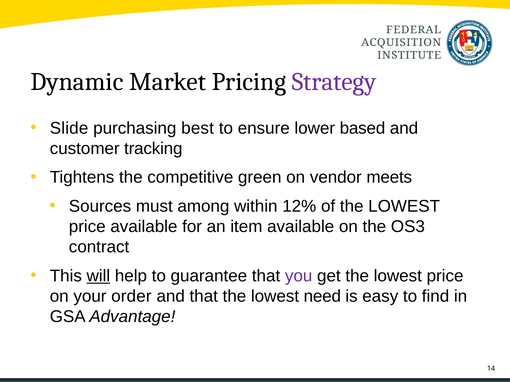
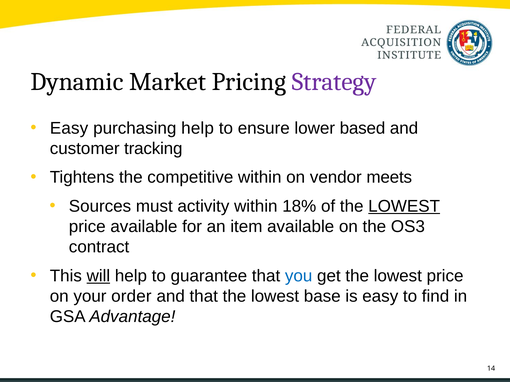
Slide at (69, 128): Slide -> Easy
purchasing best: best -> help
competitive green: green -> within
among: among -> activity
12%: 12% -> 18%
LOWEST at (404, 206) underline: none -> present
you colour: purple -> blue
need: need -> base
